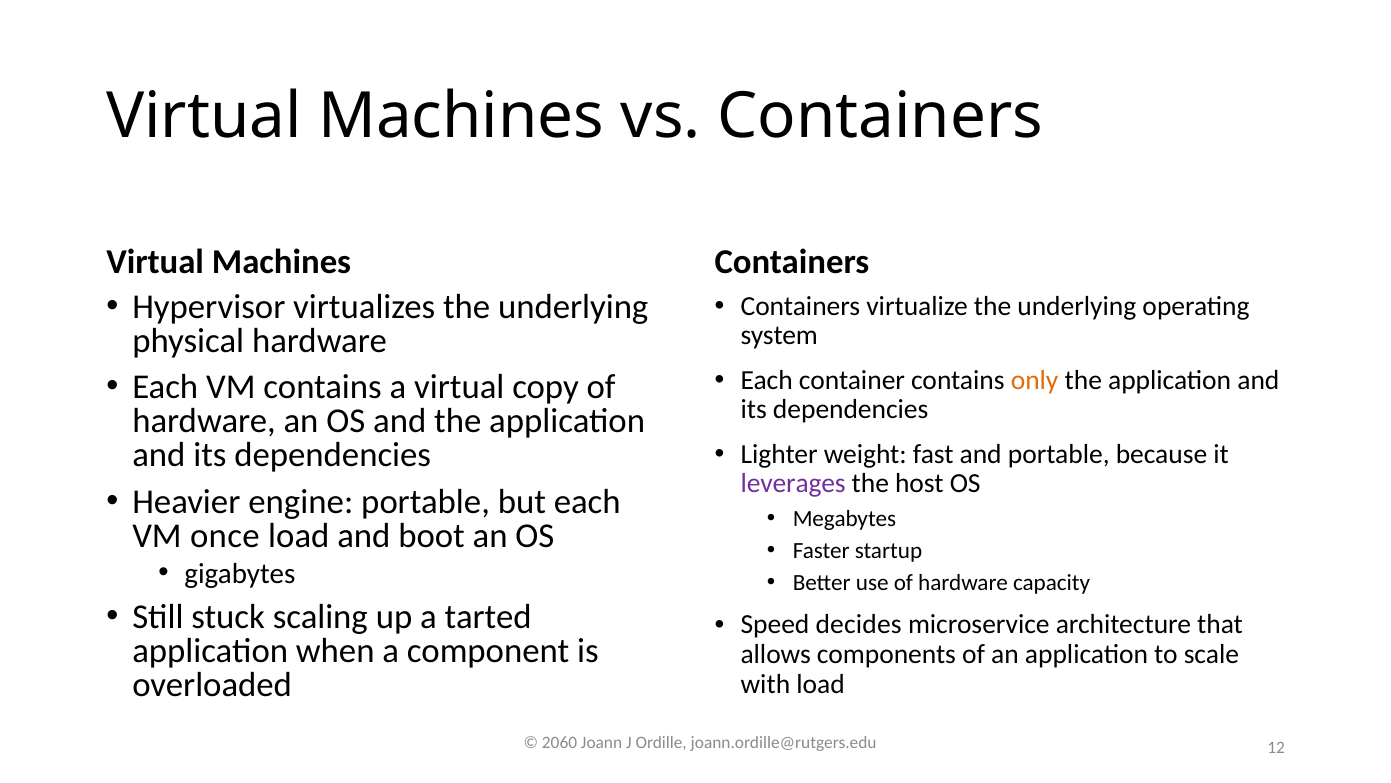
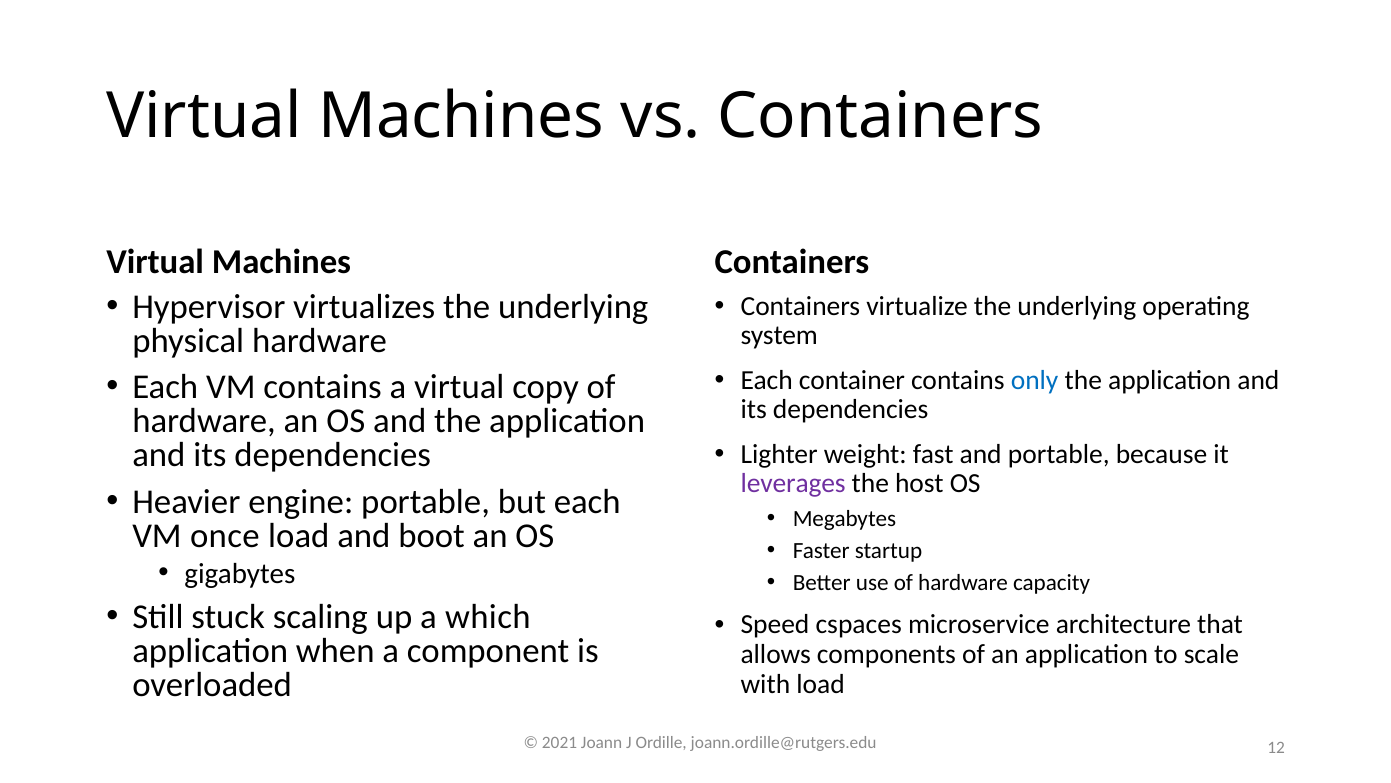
only colour: orange -> blue
tarted: tarted -> which
decides: decides -> cspaces
2060: 2060 -> 2021
